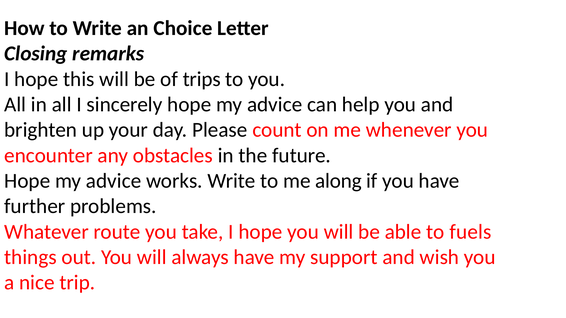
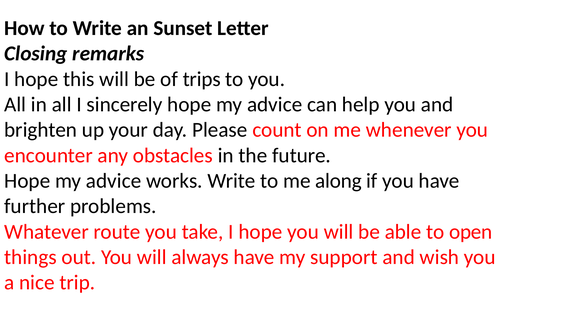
Choice: Choice -> Sunset
fuels: fuels -> open
